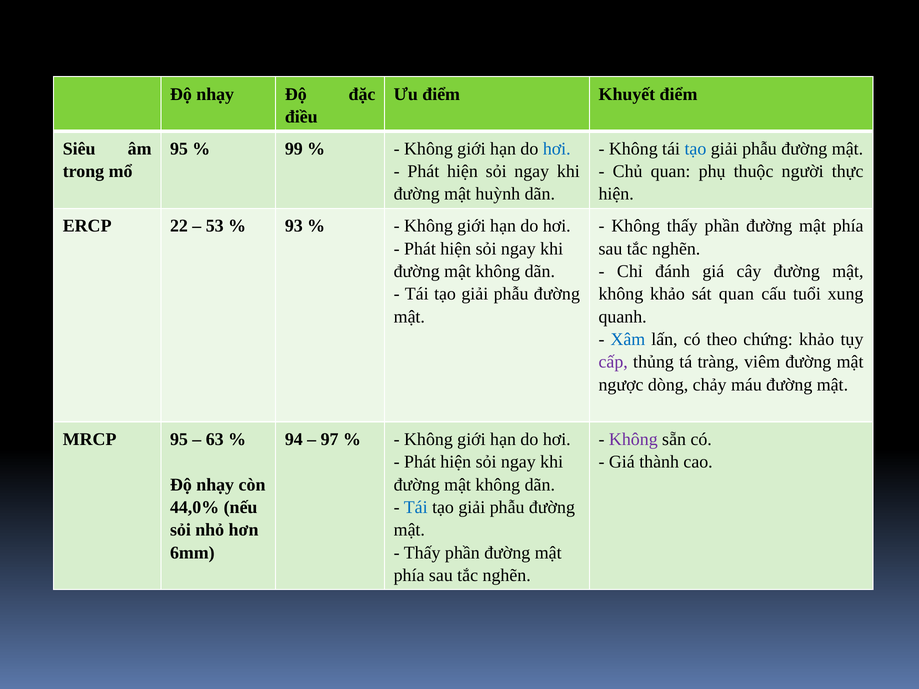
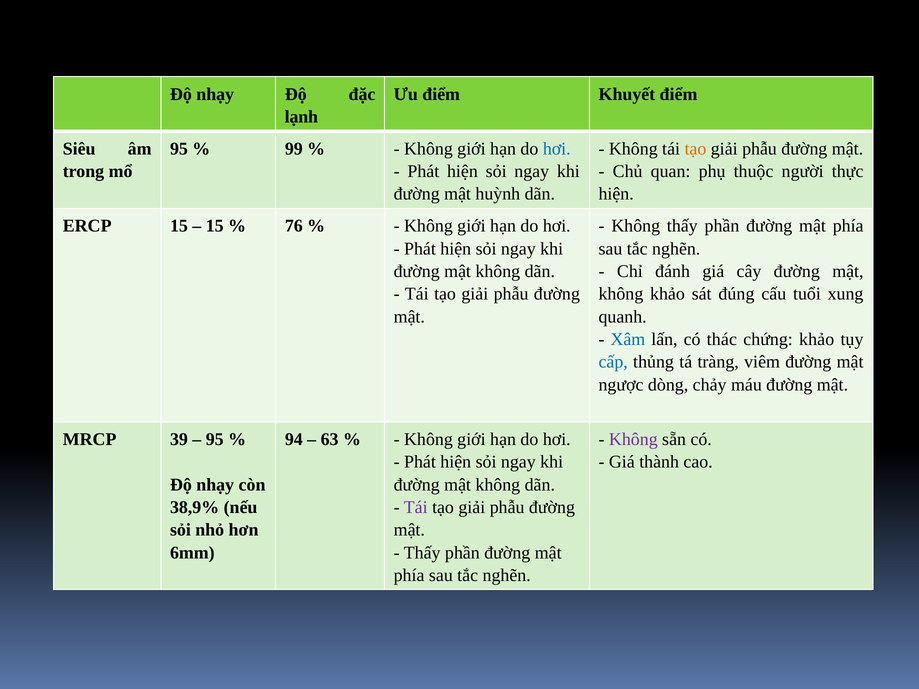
điều: điều -> lạnh
tạo at (695, 149) colour: blue -> orange
ERCP 22: 22 -> 15
53 at (215, 226): 53 -> 15
93: 93 -> 76
sát quan: quan -> đúng
theo: theo -> thác
cấp colour: purple -> blue
MRCP 95: 95 -> 39
63 at (215, 439): 63 -> 95
97: 97 -> 63
44,0%: 44,0% -> 38,9%
Tái at (416, 507) colour: blue -> purple
